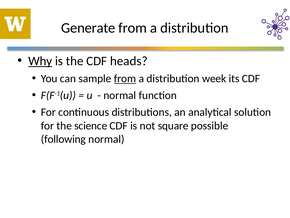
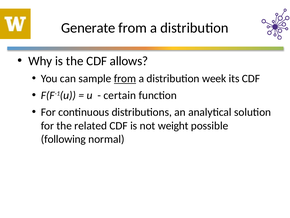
Why underline: present -> none
heads: heads -> allows
normal at (120, 95): normal -> certain
science: science -> related
square: square -> weight
